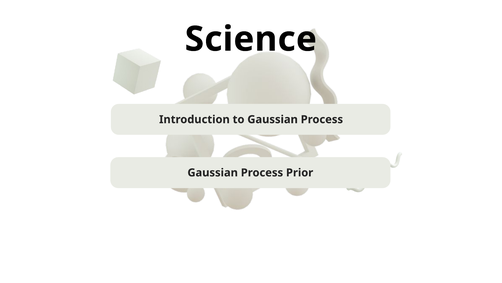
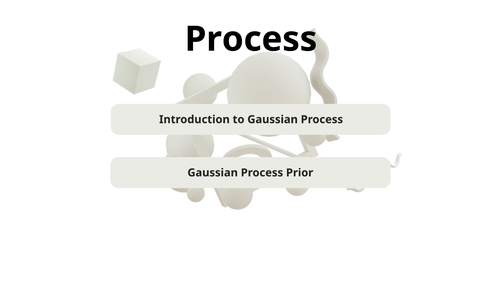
Science at (251, 39): Science -> Process
